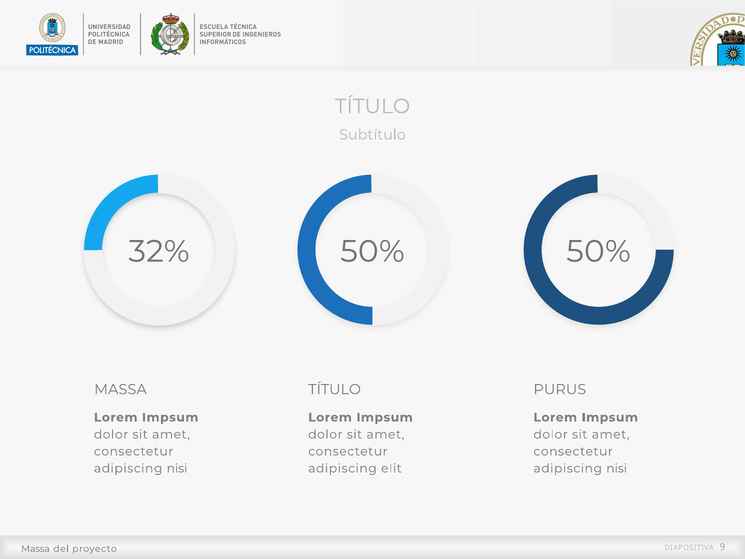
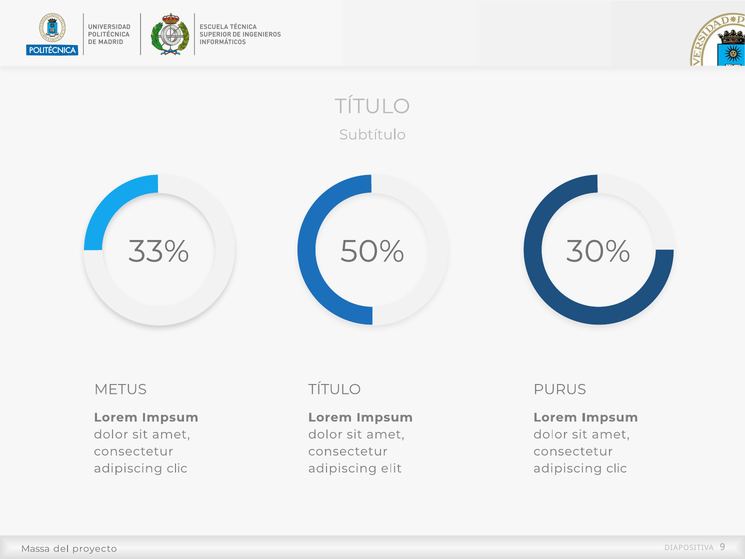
32%: 32% -> 33%
50% 50%: 50% -> 30%
MASSA at (120, 389): MASSA -> METUS
nisi at (177, 468): nisi -> clic
nisi at (617, 468): nisi -> clic
